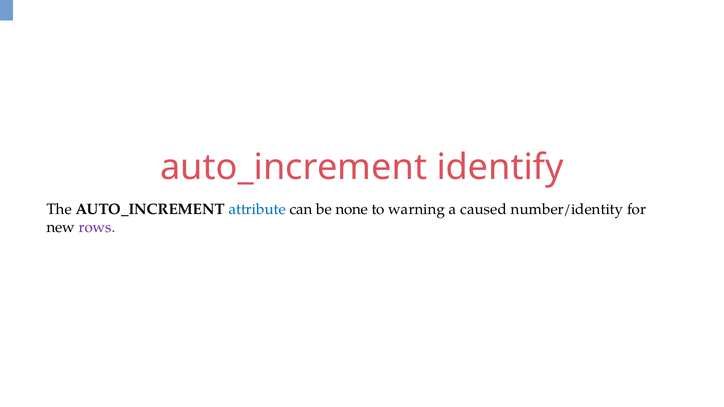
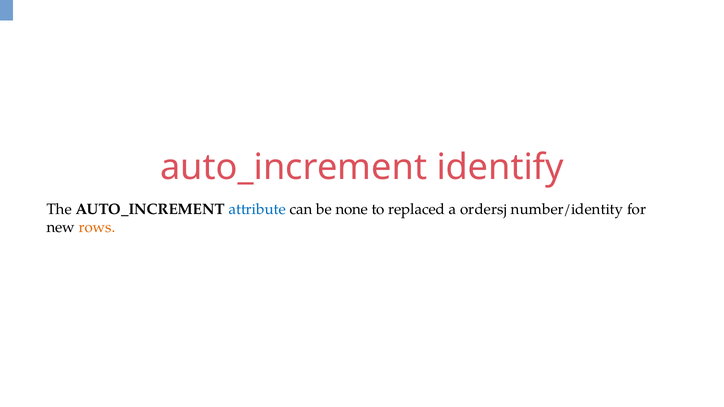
warning: warning -> replaced
caused: caused -> ordersj
rows colour: purple -> orange
